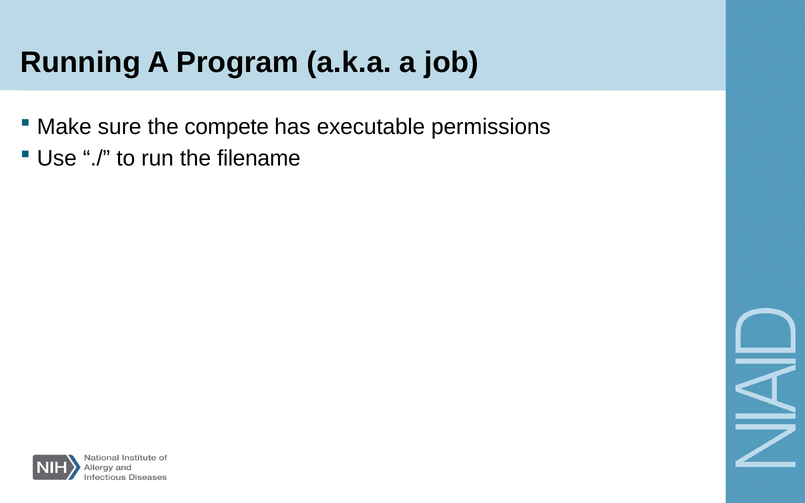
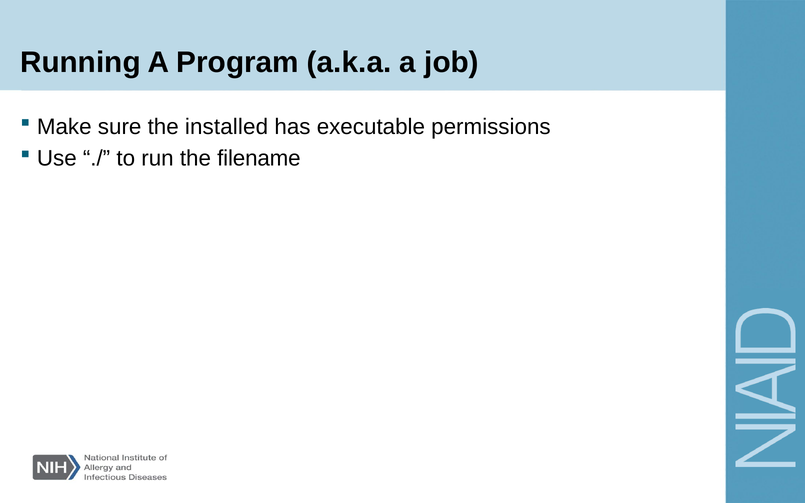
compete: compete -> installed
